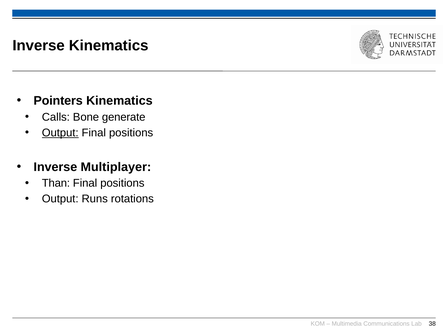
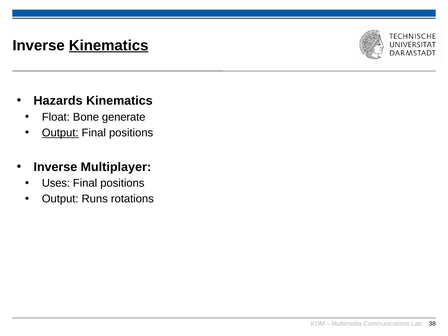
Kinematics at (109, 46) underline: none -> present
Pointers: Pointers -> Hazards
Calls: Calls -> Float
Than: Than -> Uses
